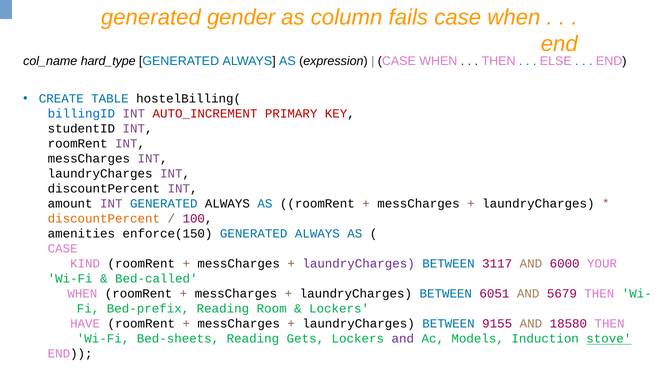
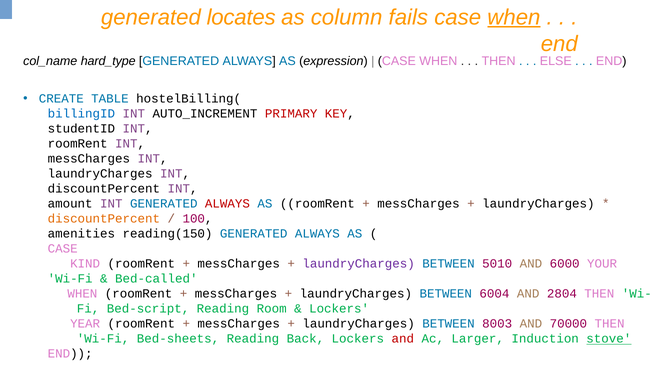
gender: gender -> locates
when at (514, 17) underline: none -> present
AUTO_INCREMENT colour: red -> black
ALWAYS at (227, 204) colour: black -> red
enforce(150: enforce(150 -> reading(150
3117: 3117 -> 5010
6051: 6051 -> 6004
5679: 5679 -> 2804
Bed-prefix: Bed-prefix -> Bed-script
HAVE: HAVE -> YEAR
9155: 9155 -> 8003
18580: 18580 -> 70000
Gets: Gets -> Back
and at (403, 338) colour: purple -> red
Models: Models -> Larger
